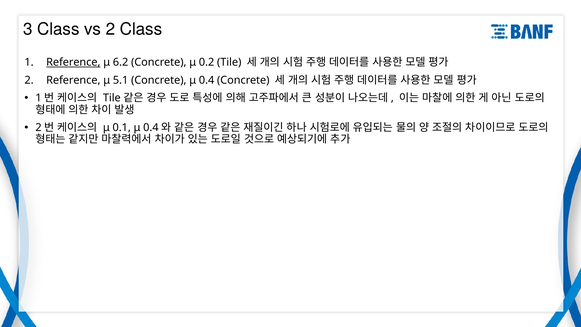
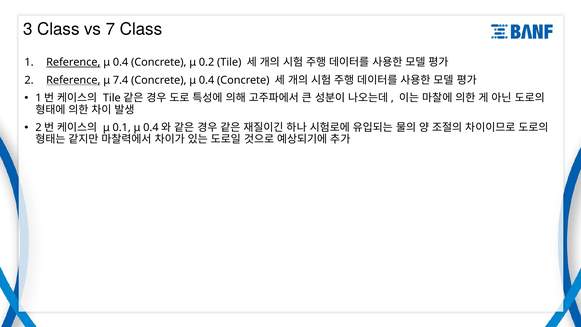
vs 2: 2 -> 7
6.2 at (121, 62): 6.2 -> 0.4
Reference at (73, 80) underline: none -> present
5.1: 5.1 -> 7.4
